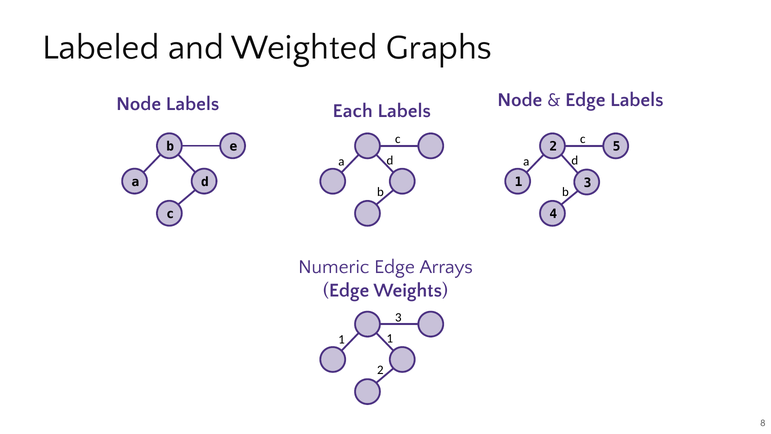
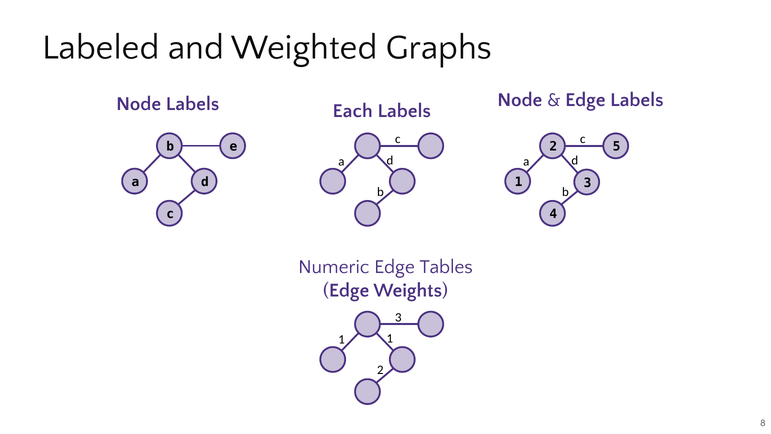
Arrays: Arrays -> Tables
